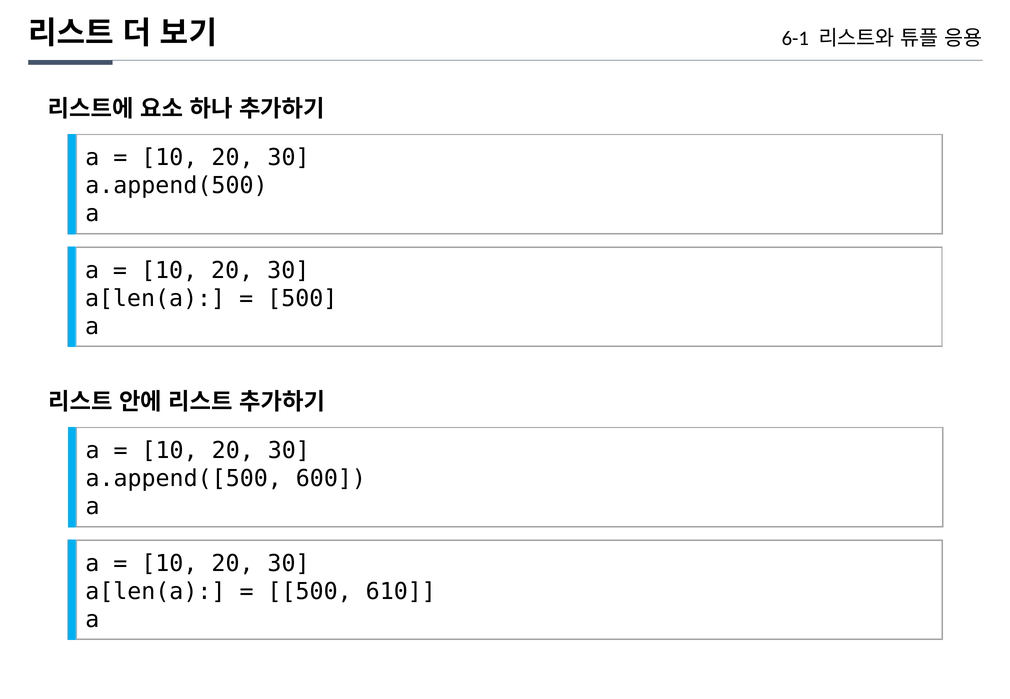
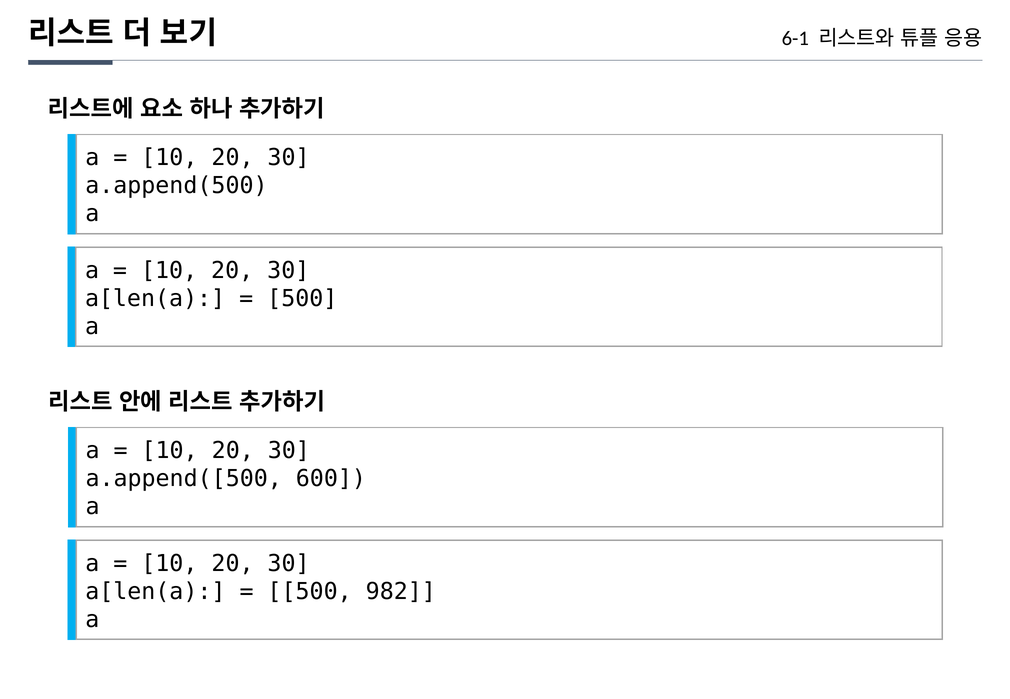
610: 610 -> 982
